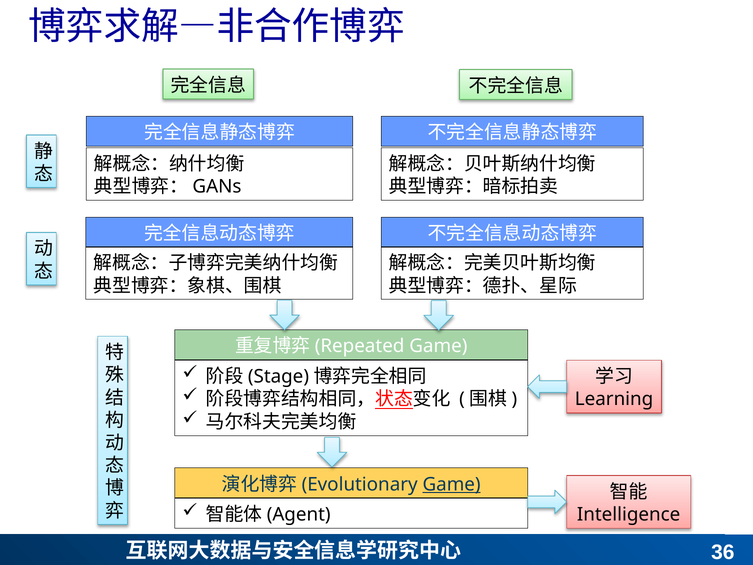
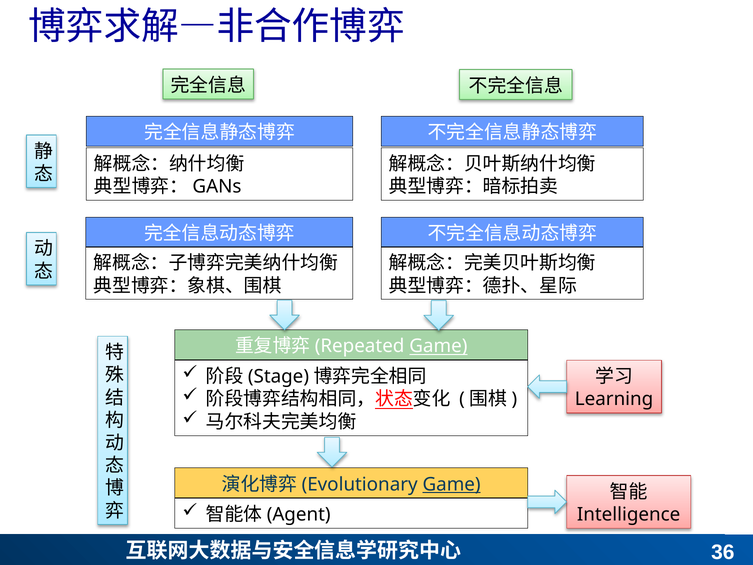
Game at (438, 346) underline: none -> present
